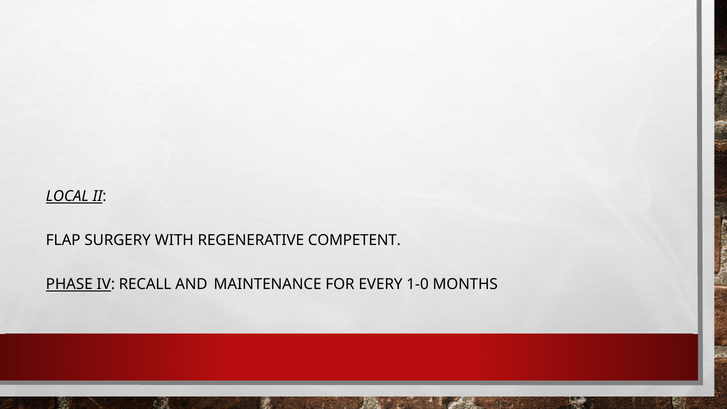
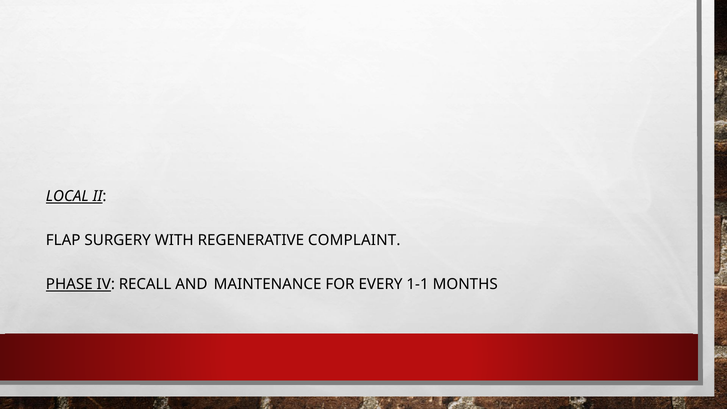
COMPETENT: COMPETENT -> COMPLAINT
1-0: 1-0 -> 1-1
